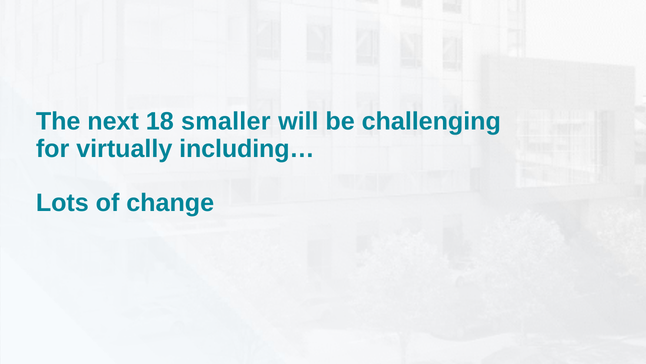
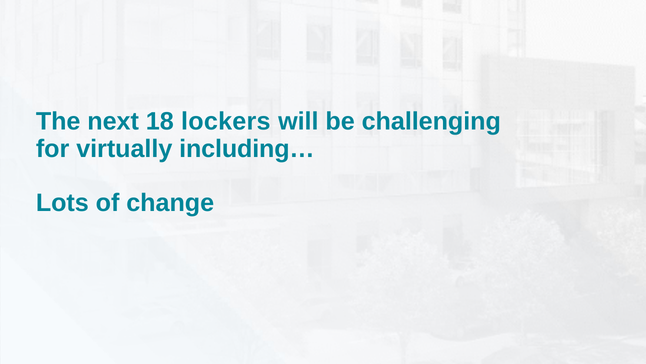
smaller: smaller -> lockers
